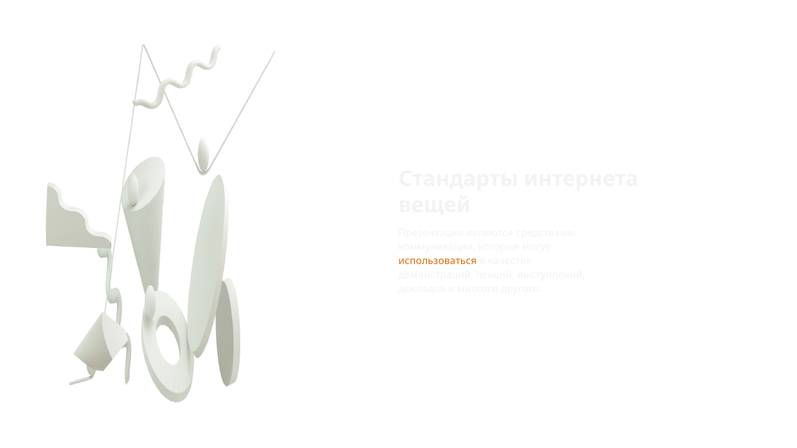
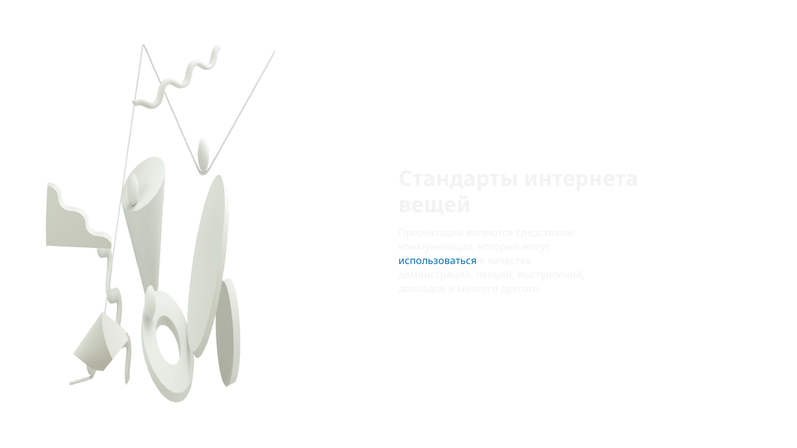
использоваться colour: orange -> blue
